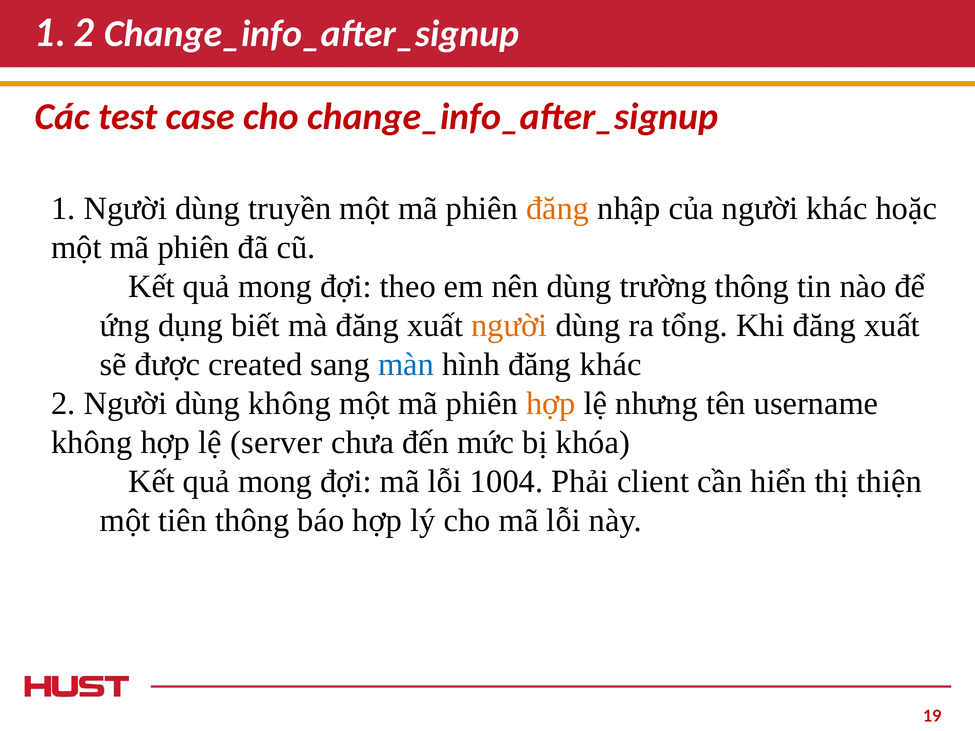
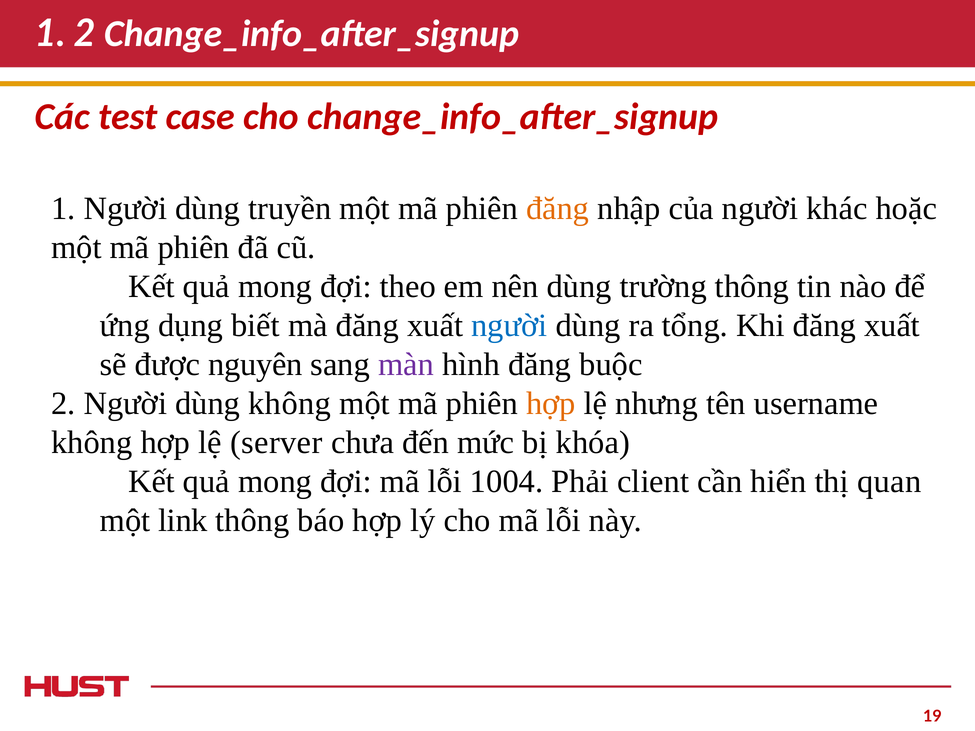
người at (509, 326) colour: orange -> blue
created: created -> nguyên
màn colour: blue -> purple
đăng khác: khác -> buộc
thiện: thiện -> quan
tiên: tiên -> link
